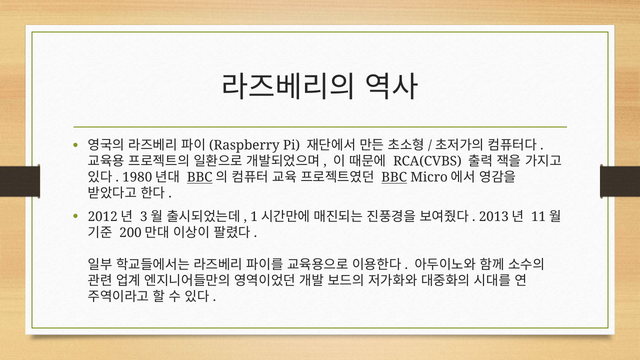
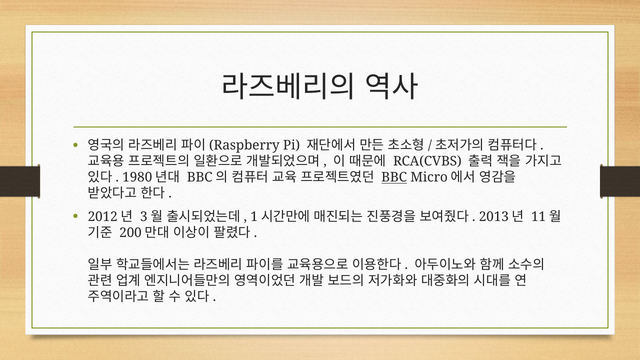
BBC at (200, 178) underline: present -> none
